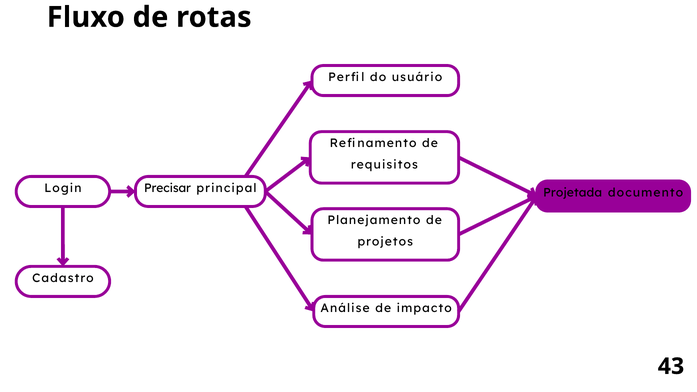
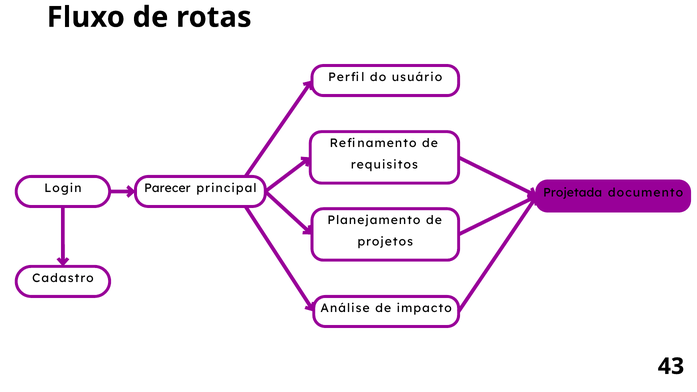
Precisar: Precisar -> Parecer
